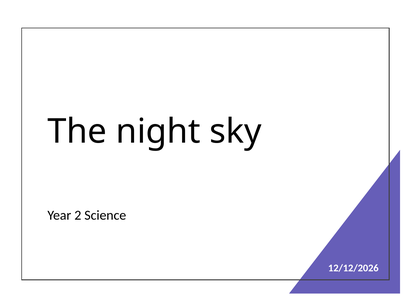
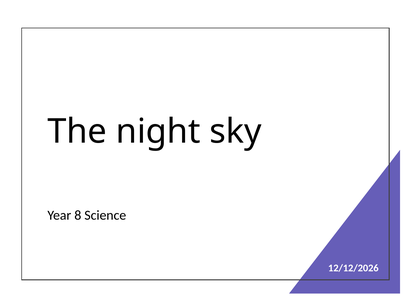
2: 2 -> 8
